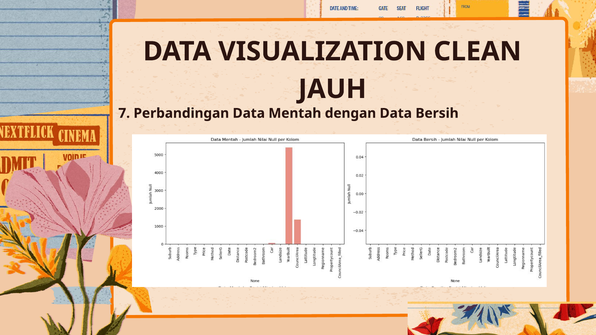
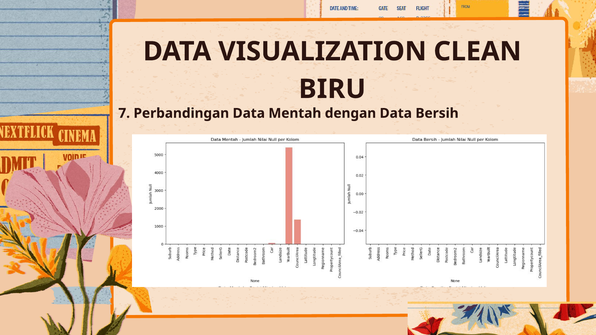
JAUH: JAUH -> BIRU
